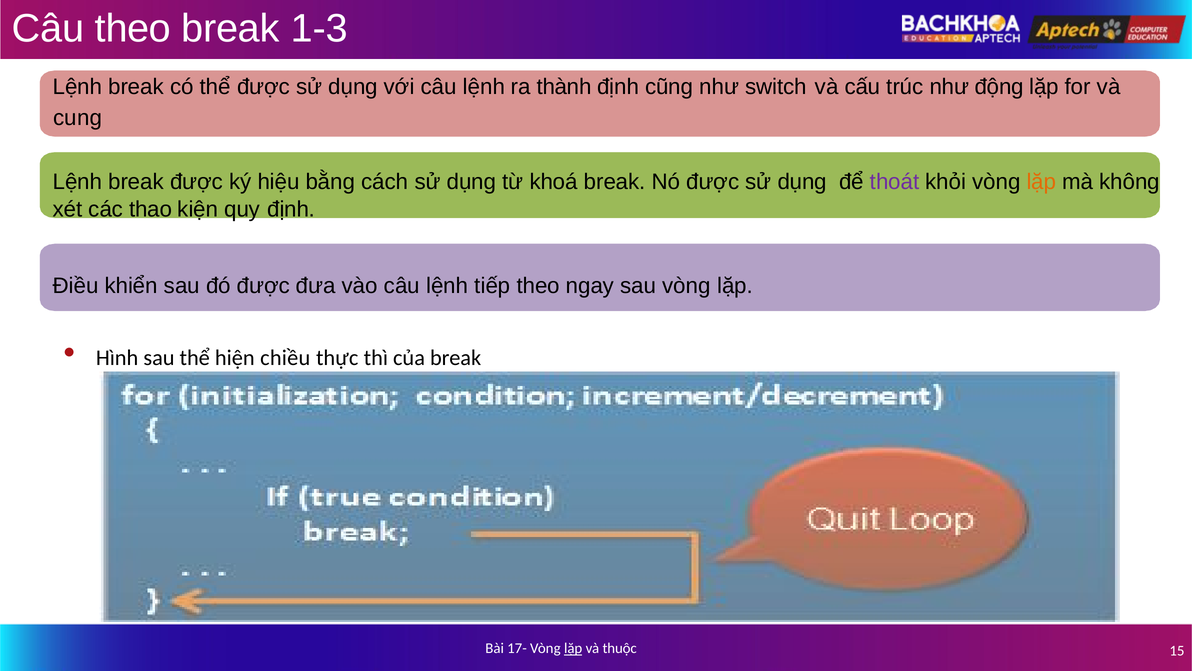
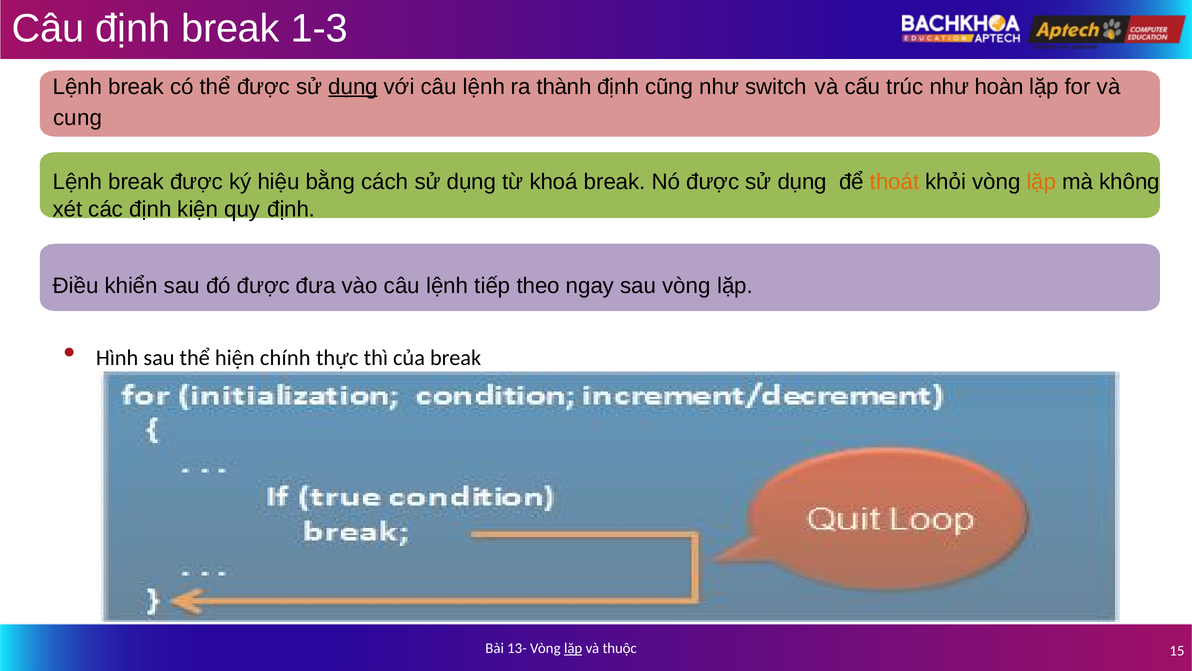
Câu theo: theo -> định
dụng at (353, 87) underline: none -> present
động: động -> hoàn
thoát colour: purple -> orange
các thao: thao -> định
chiều: chiều -> chính
17-: 17- -> 13-
